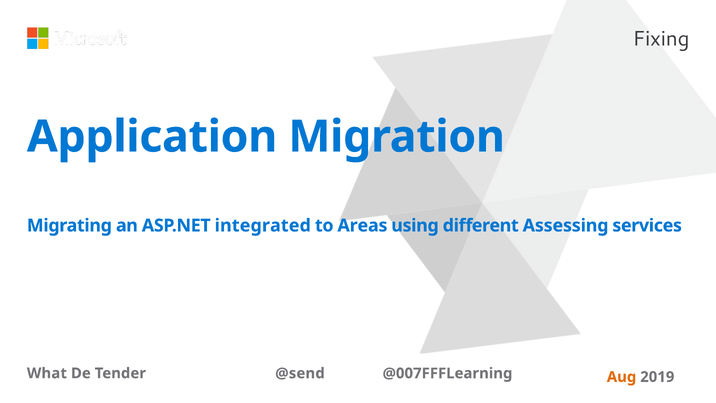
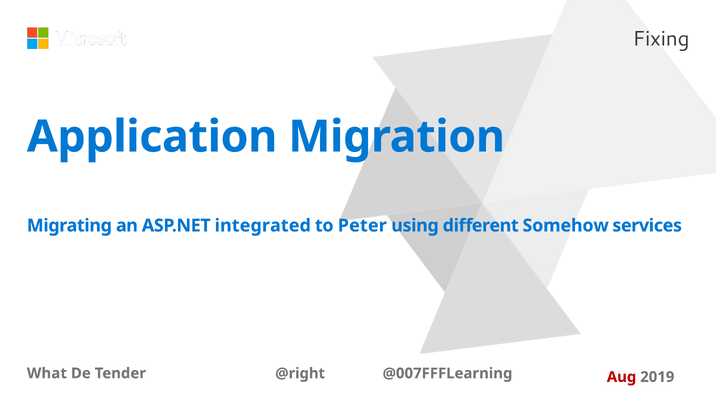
Areas: Areas -> Peter
Assessing: Assessing -> Somehow
@send: @send -> @right
Aug colour: orange -> red
